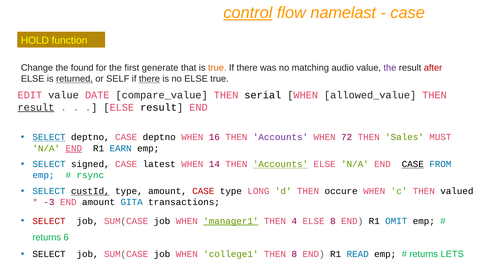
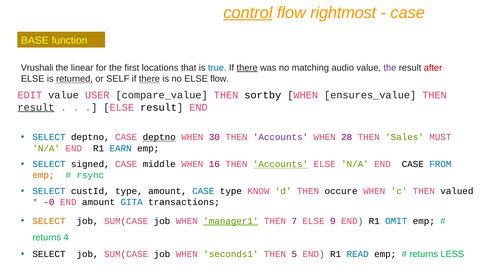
namelast: namelast -> rightmost
HOLD: HOLD -> BASE
Change: Change -> Vrushali
found: found -> linear
generate: generate -> locations
true at (217, 68) colour: orange -> blue
there at (247, 68) underline: none -> present
ELSE true: true -> flow
DATE: DATE -> USER
serial: serial -> sortby
allowed_value: allowed_value -> ensures_value
SELECT at (49, 137) underline: present -> none
deptno at (159, 137) underline: none -> present
16: 16 -> 30
72: 72 -> 28
END at (74, 148) underline: present -> none
latest: latest -> middle
14: 14 -> 16
CASE at (413, 164) underline: present -> none
emp at (43, 175) colour: blue -> orange
custId underline: present -> none
CASE at (203, 191) colour: red -> blue
LONG: LONG -> KNOW
-3: -3 -> -0
SELECT at (49, 221) colour: red -> orange
4: 4 -> 7
ELSE 8: 8 -> 9
6: 6 -> 4
college1: college1 -> seconds1
THEN 8: 8 -> 5
LETS: LETS -> LESS
